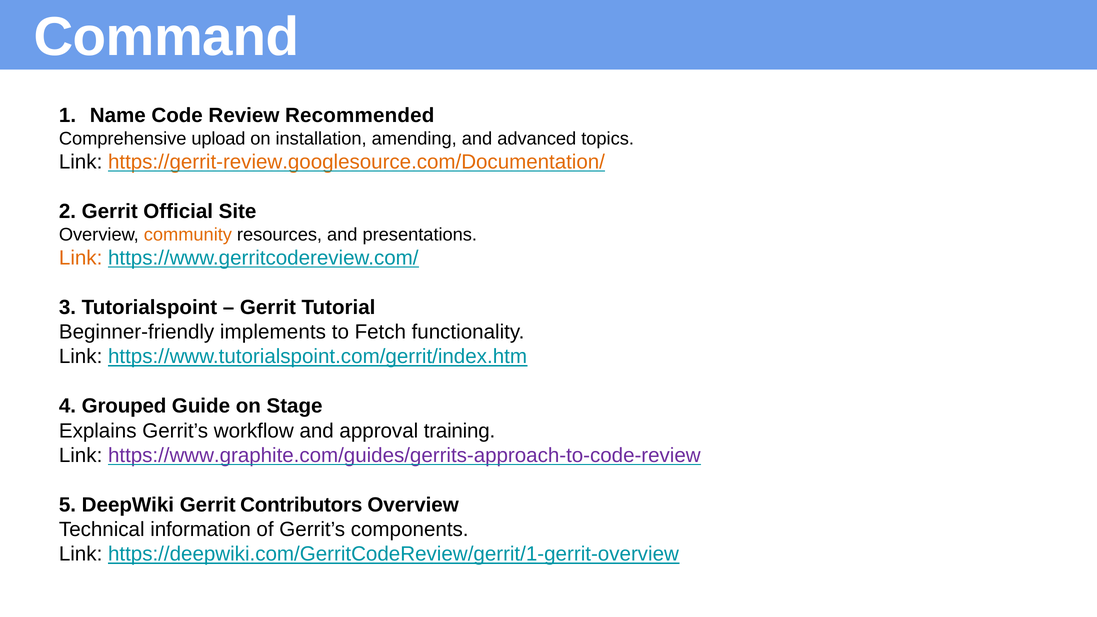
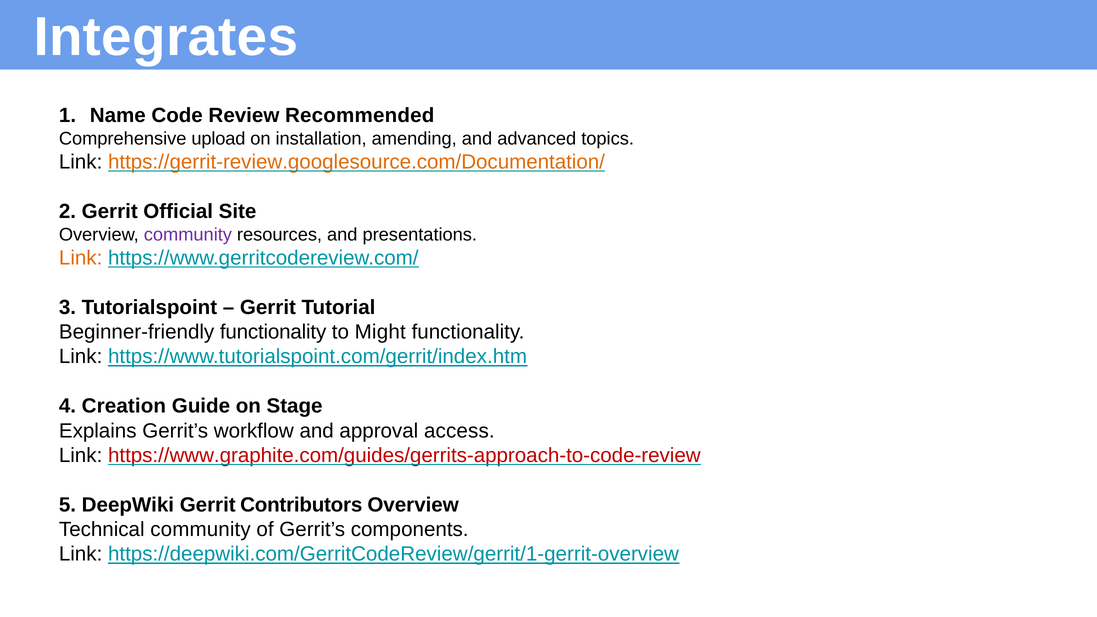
Command: Command -> Integrates
community at (188, 235) colour: orange -> purple
Beginner-friendly implements: implements -> functionality
Fetch: Fetch -> Might
Grouped: Grouped -> Creation
training: training -> access
https://www.graphite.com/guides/gerrits-approach-to-code-review colour: purple -> red
Technical information: information -> community
